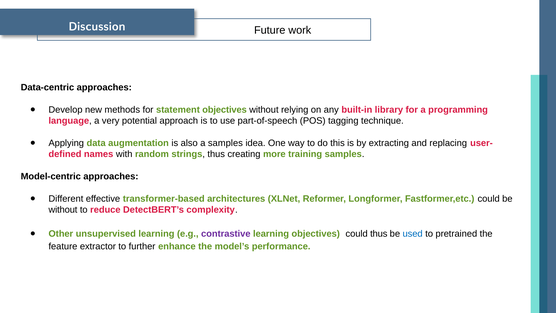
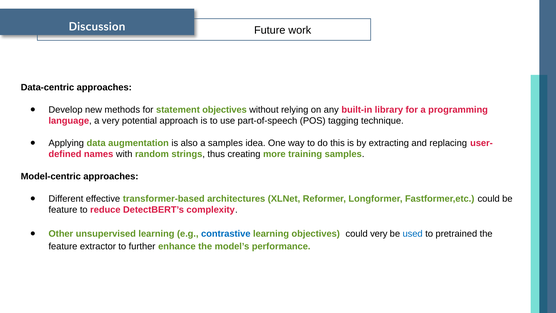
without at (63, 210): without -> feature
contrastive colour: purple -> blue
could thus: thus -> very
